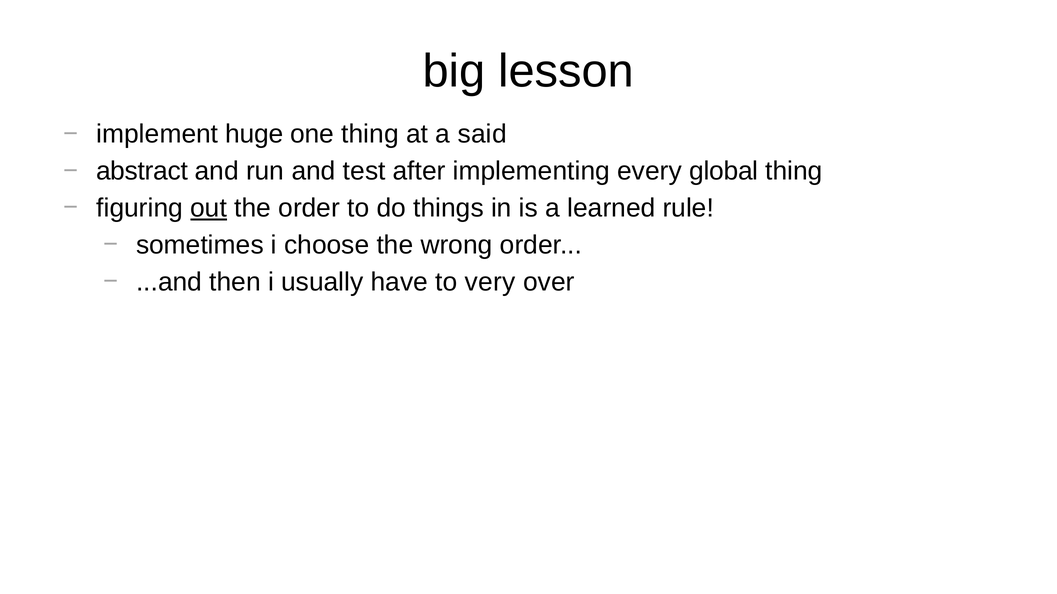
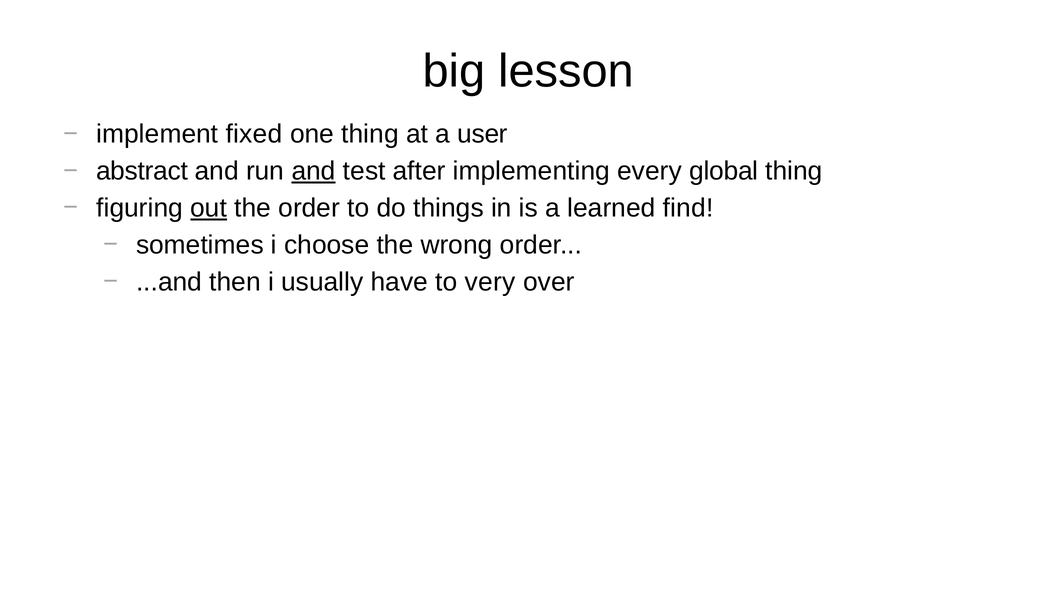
huge: huge -> fixed
said: said -> user
and at (314, 171) underline: none -> present
rule: rule -> find
